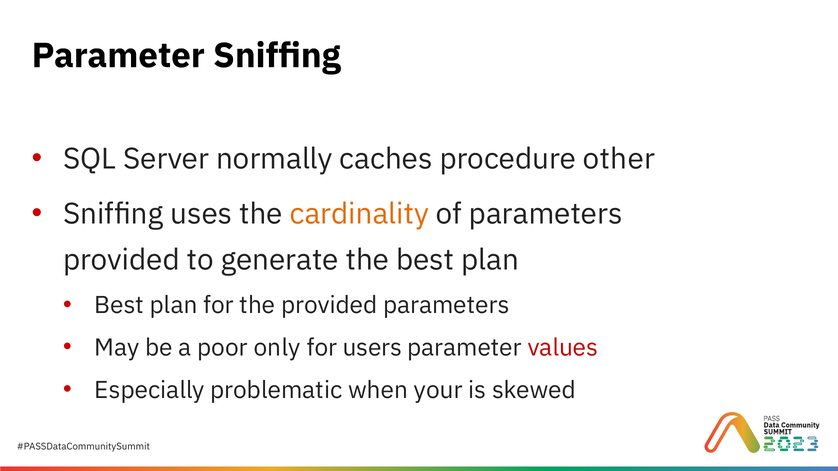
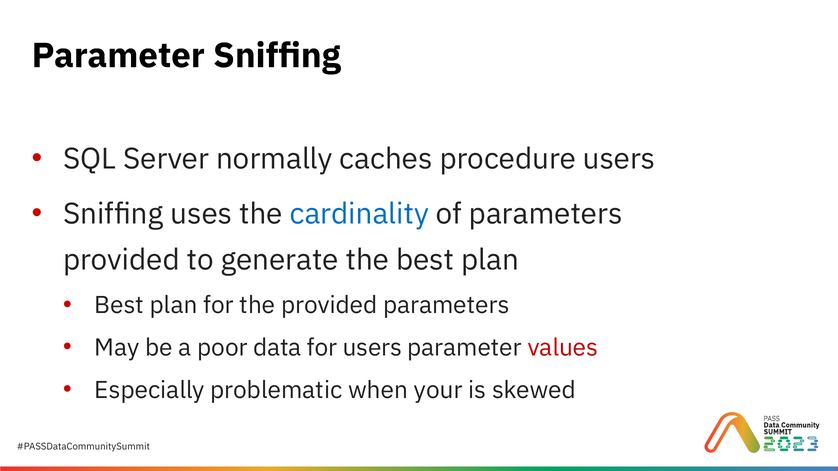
procedure other: other -> users
cardinality colour: orange -> blue
only: only -> data
